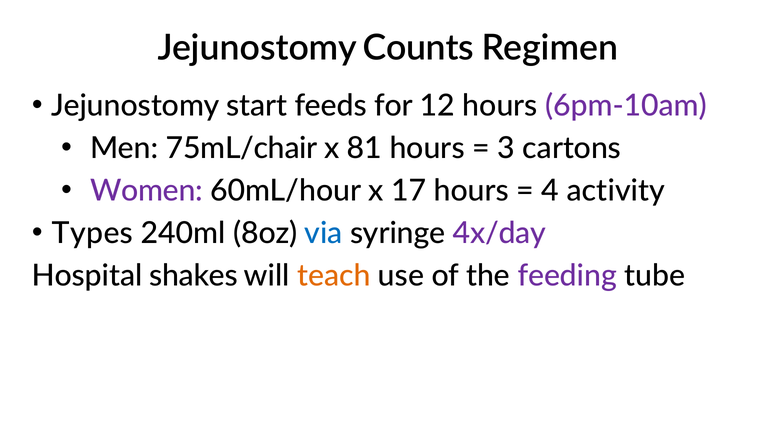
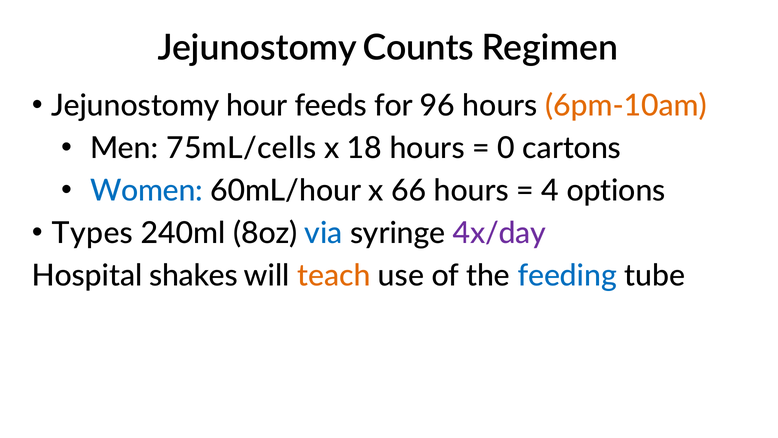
start: start -> hour
12: 12 -> 96
6pm-10am colour: purple -> orange
75mL/chair: 75mL/chair -> 75mL/cells
81: 81 -> 18
3: 3 -> 0
Women colour: purple -> blue
17: 17 -> 66
activity: activity -> options
feeding colour: purple -> blue
